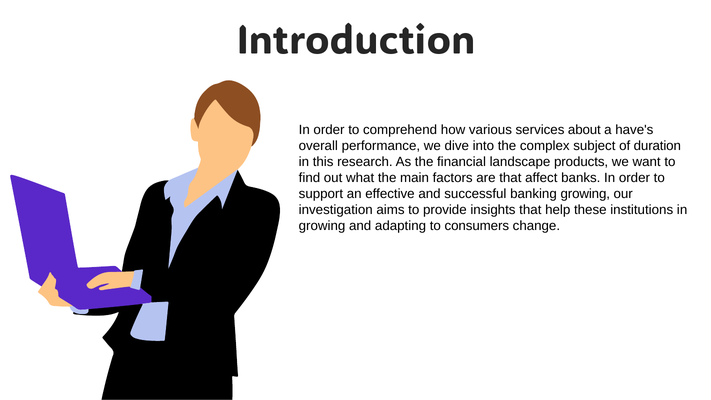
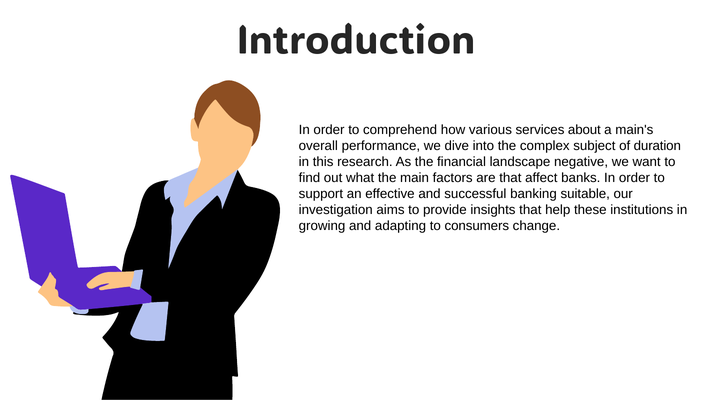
have's: have's -> main's
products: products -> negative
banking growing: growing -> suitable
